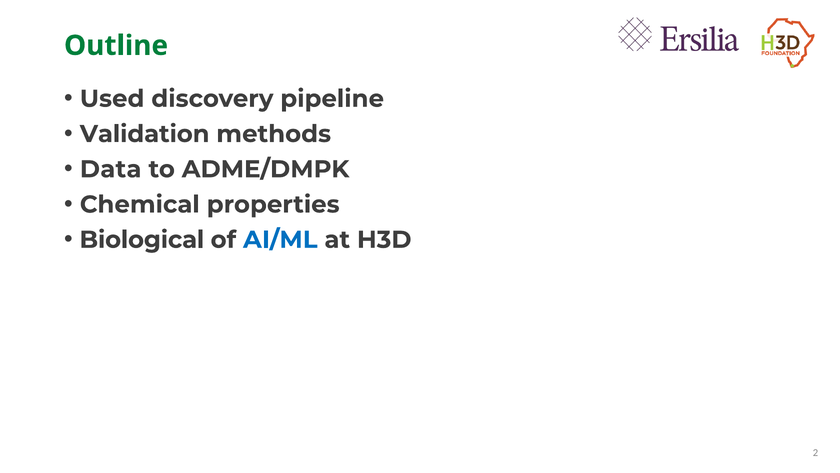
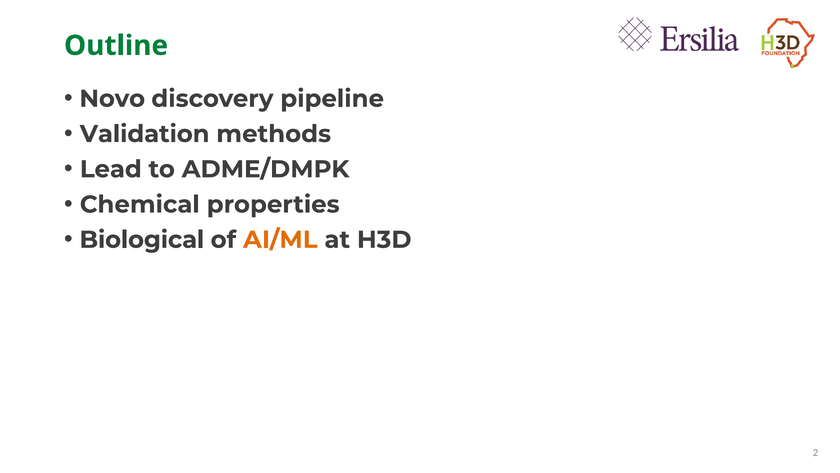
Used: Used -> Novo
Data: Data -> Lead
AI/ML colour: blue -> orange
